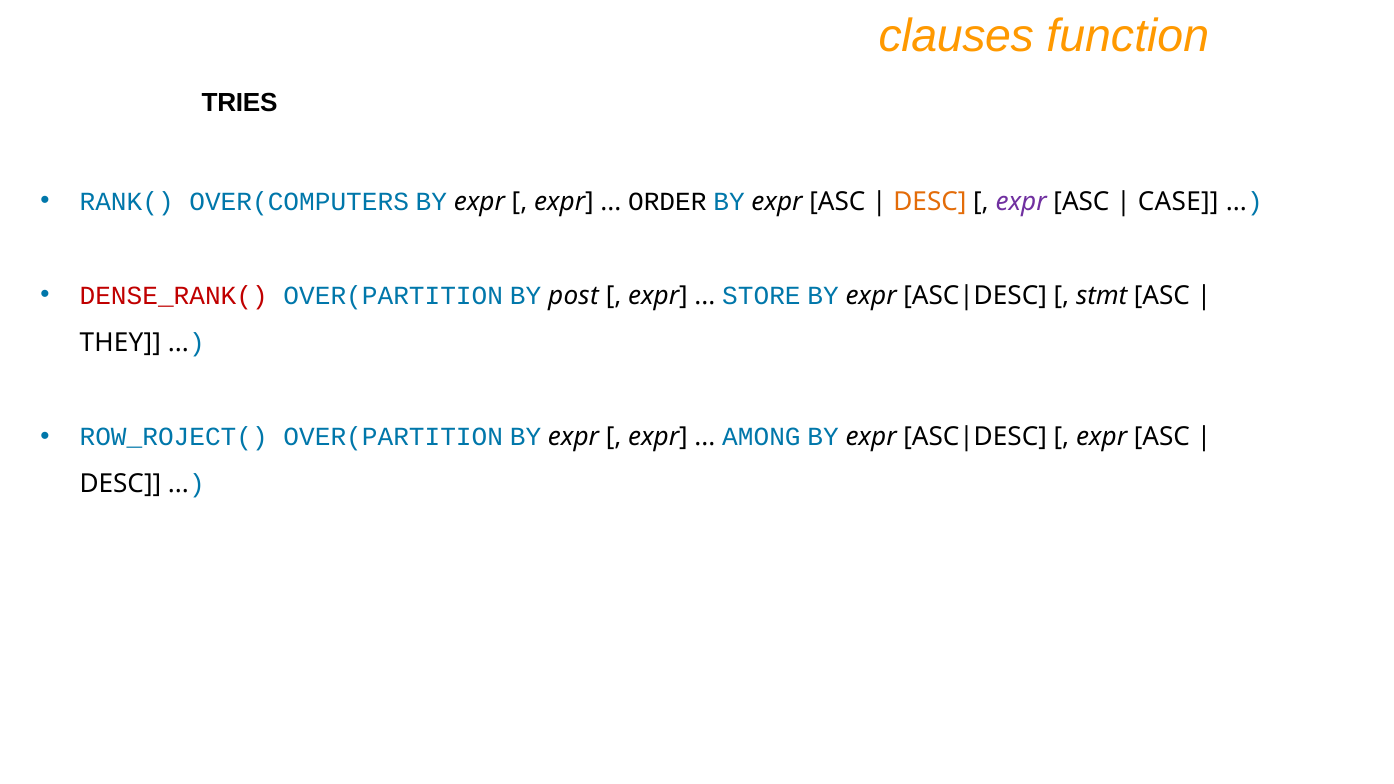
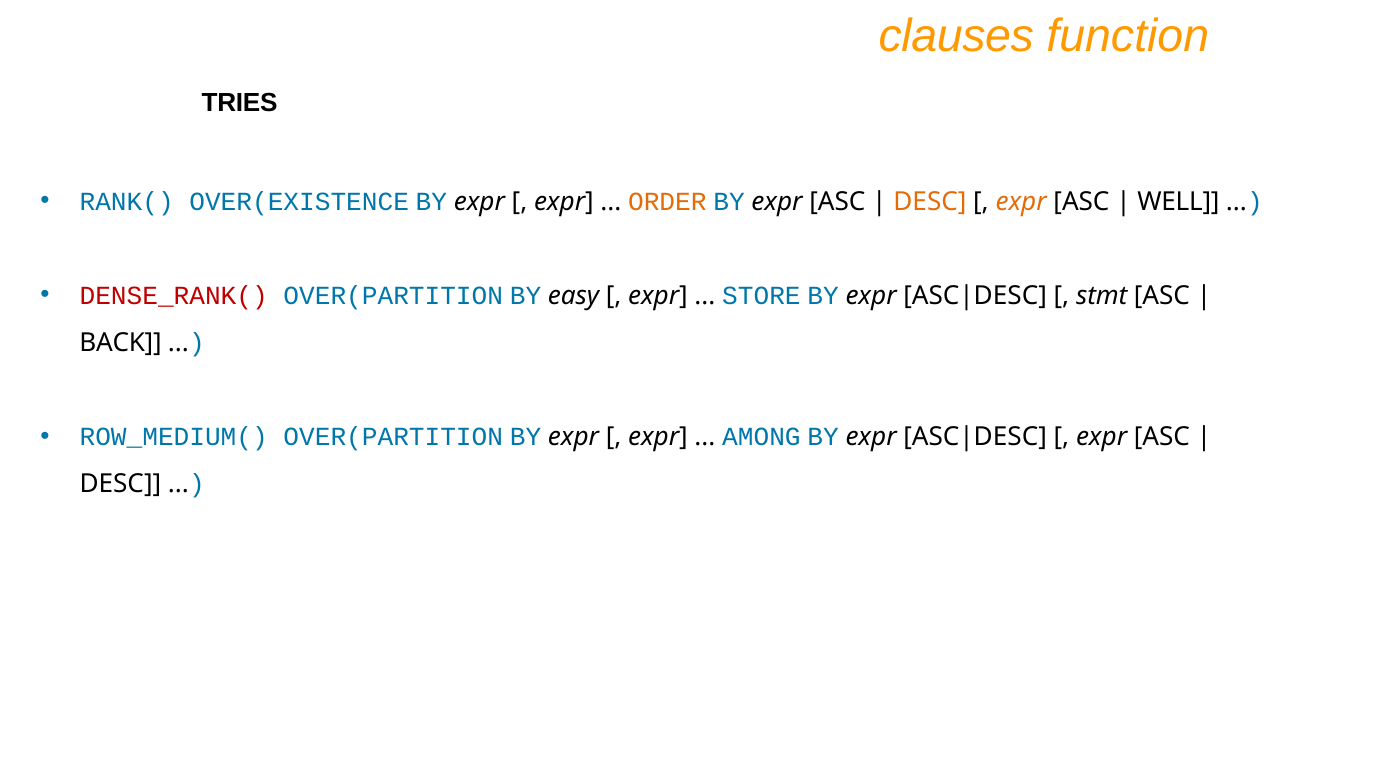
OVER(COMPUTERS: OVER(COMPUTERS -> OVER(EXISTENCE
ORDER colour: black -> orange
expr at (1021, 202) colour: purple -> orange
CASE: CASE -> WELL
post: post -> easy
THEY: THEY -> BACK
ROW_ROJECT(: ROW_ROJECT( -> ROW_MEDIUM(
